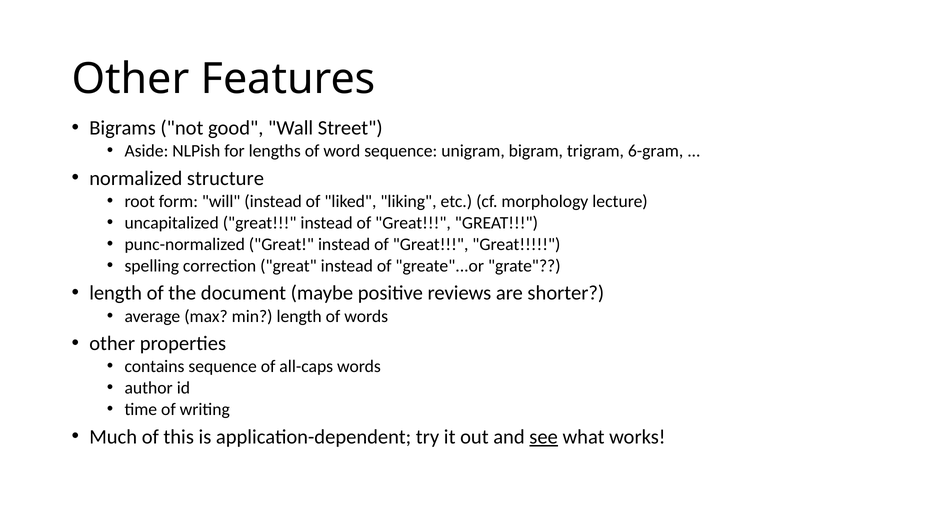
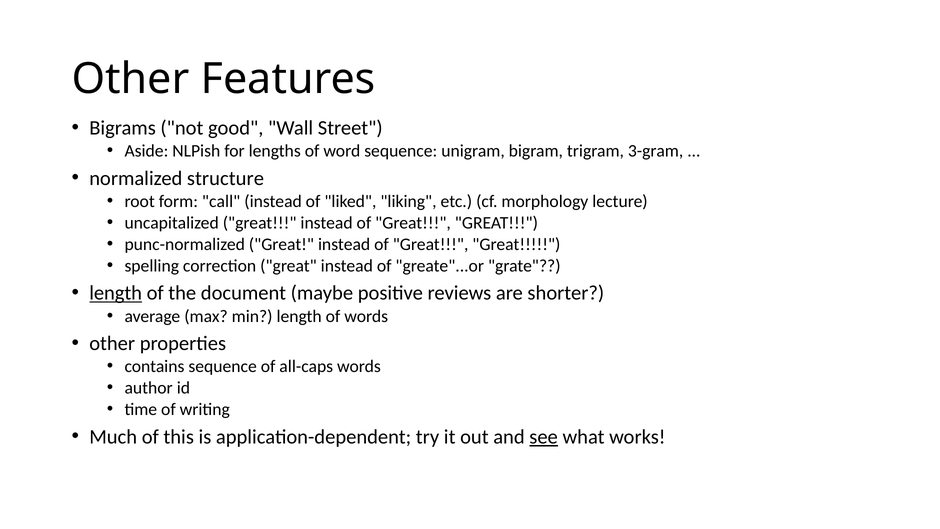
6-gram: 6-gram -> 3-gram
will: will -> call
length at (116, 293) underline: none -> present
